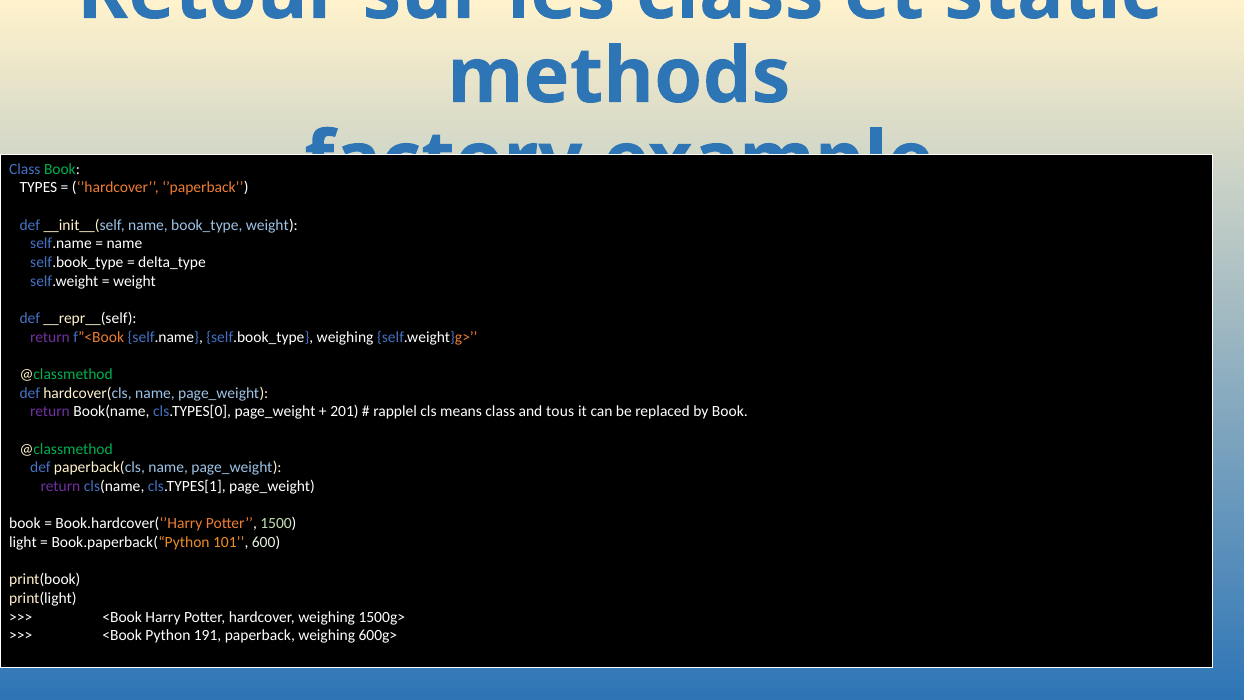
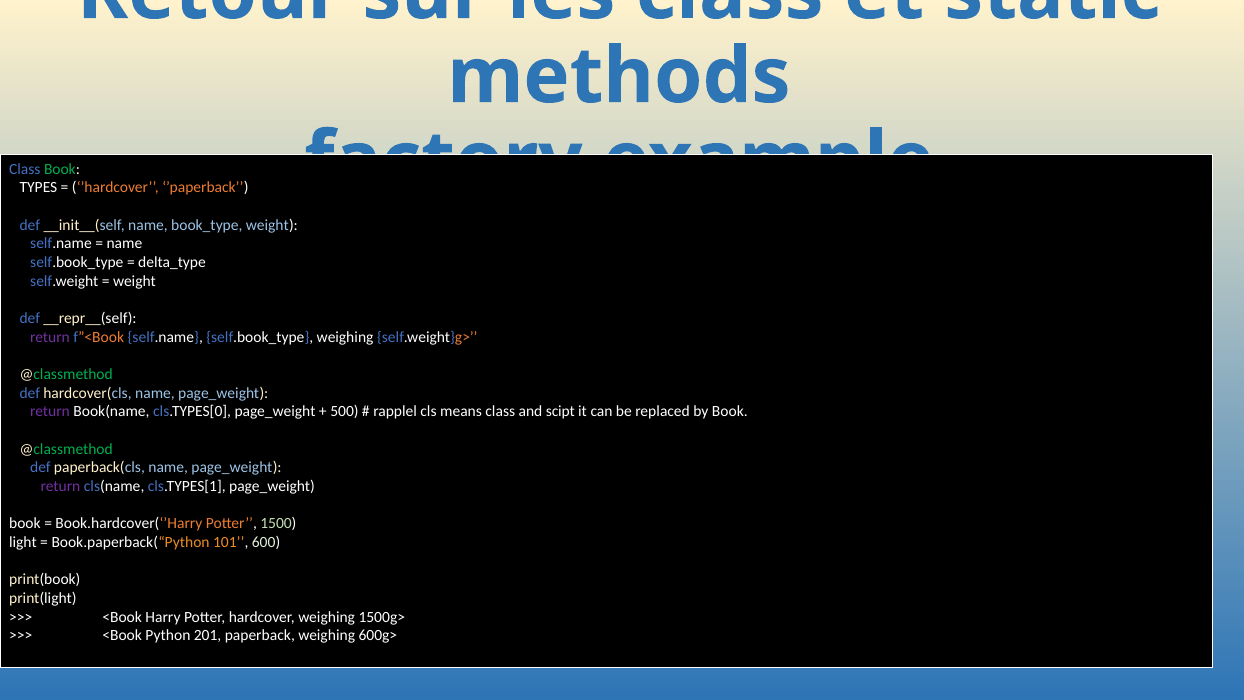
201: 201 -> 500
tous: tous -> scipt
191: 191 -> 201
